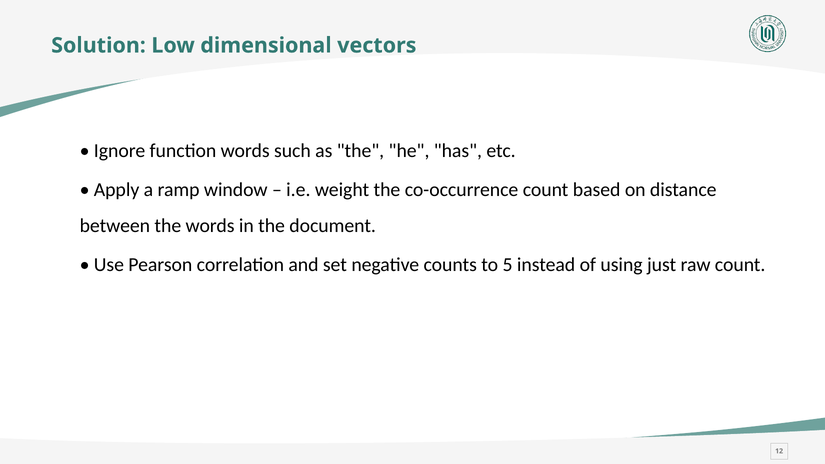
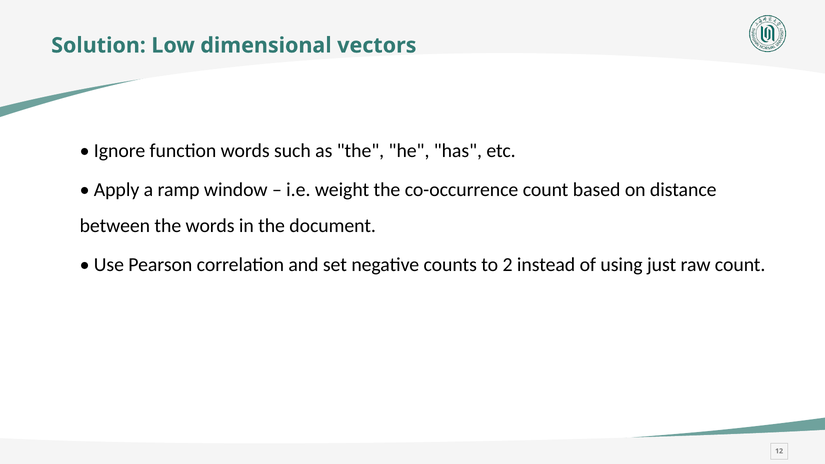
5: 5 -> 2
